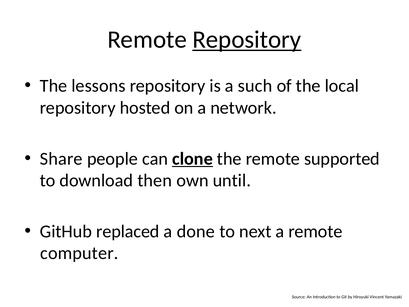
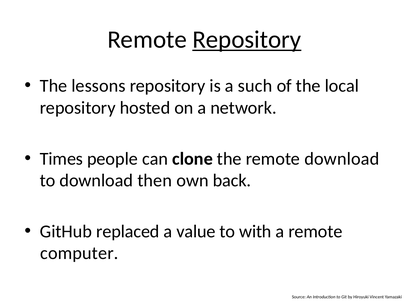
Share: Share -> Times
clone underline: present -> none
remote supported: supported -> download
until: until -> back
done: done -> value
next: next -> with
